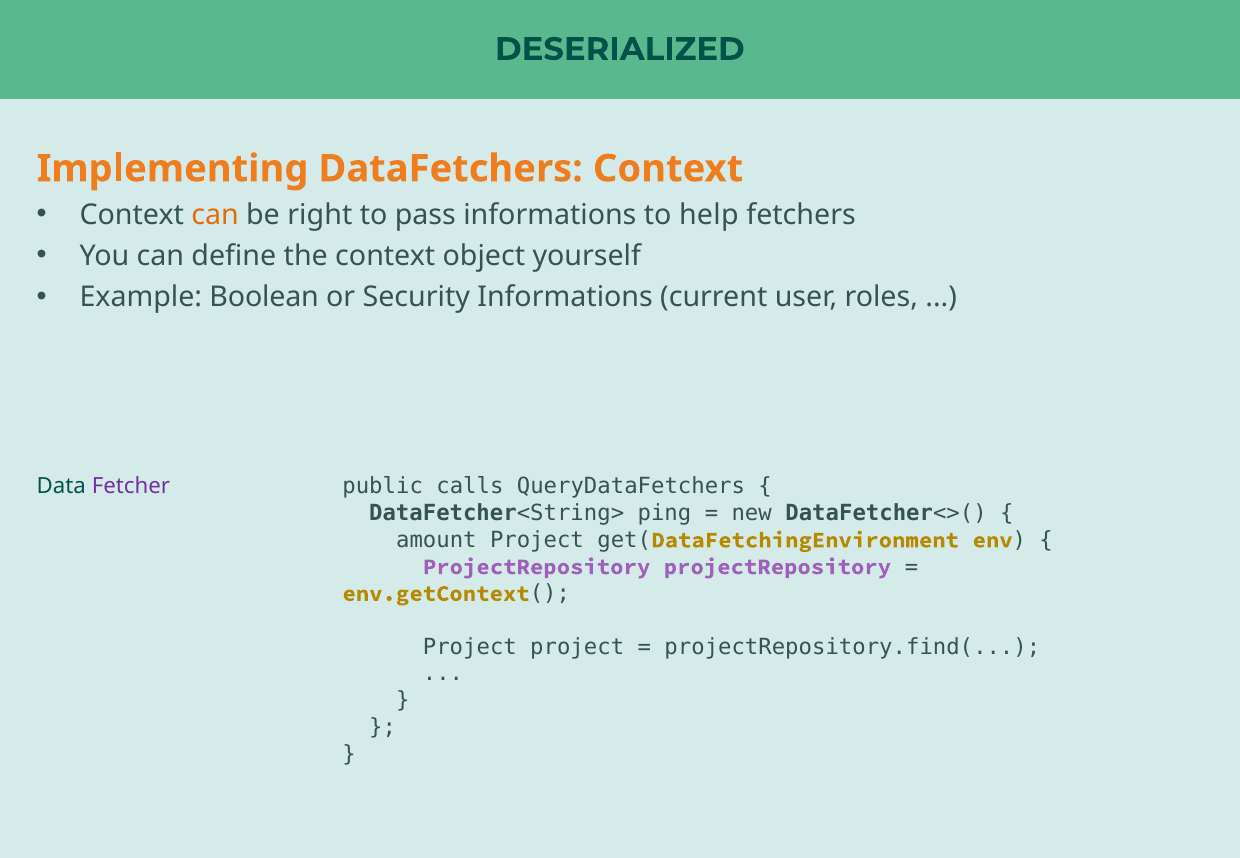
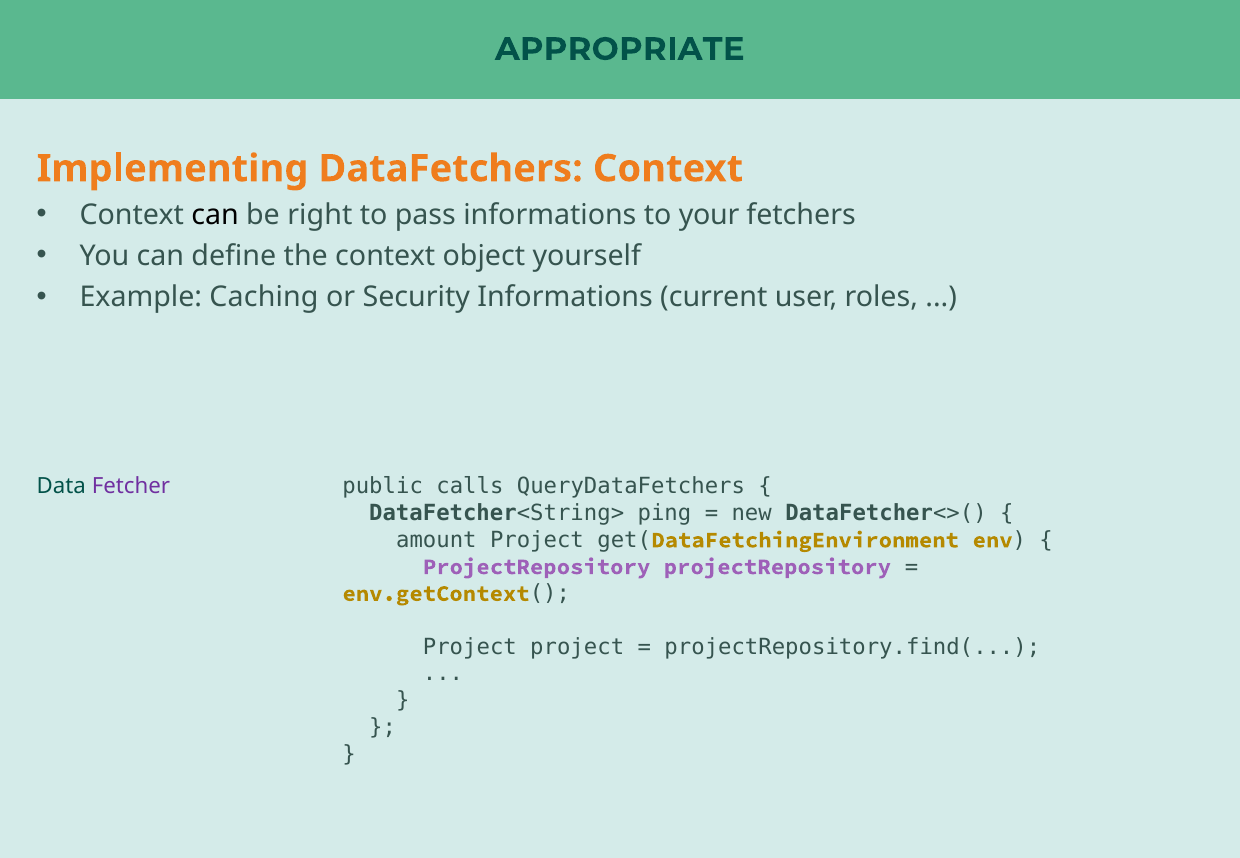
DESERIALIZED: DESERIALIZED -> APPROPRIATE
can at (215, 215) colour: orange -> black
help: help -> your
Boolean: Boolean -> Caching
